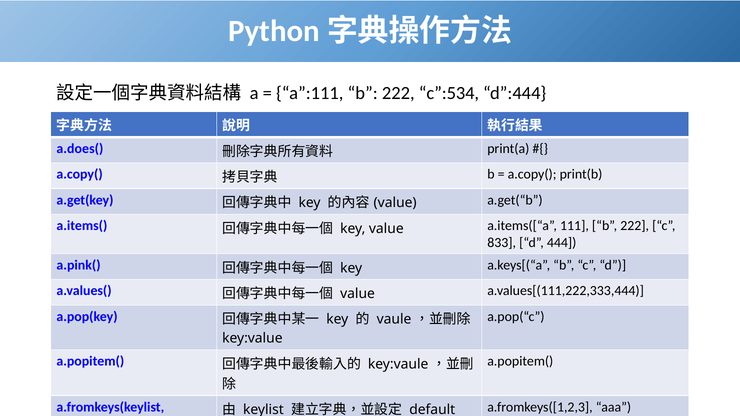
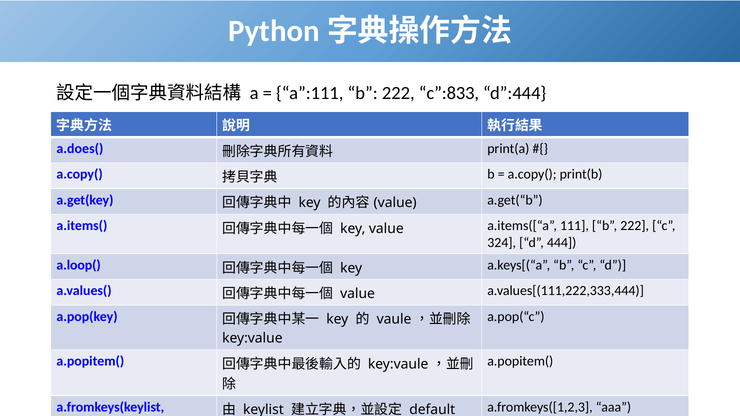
c”:534: c”:534 -> c”:833
833: 833 -> 324
a.pink(: a.pink( -> a.loop(
